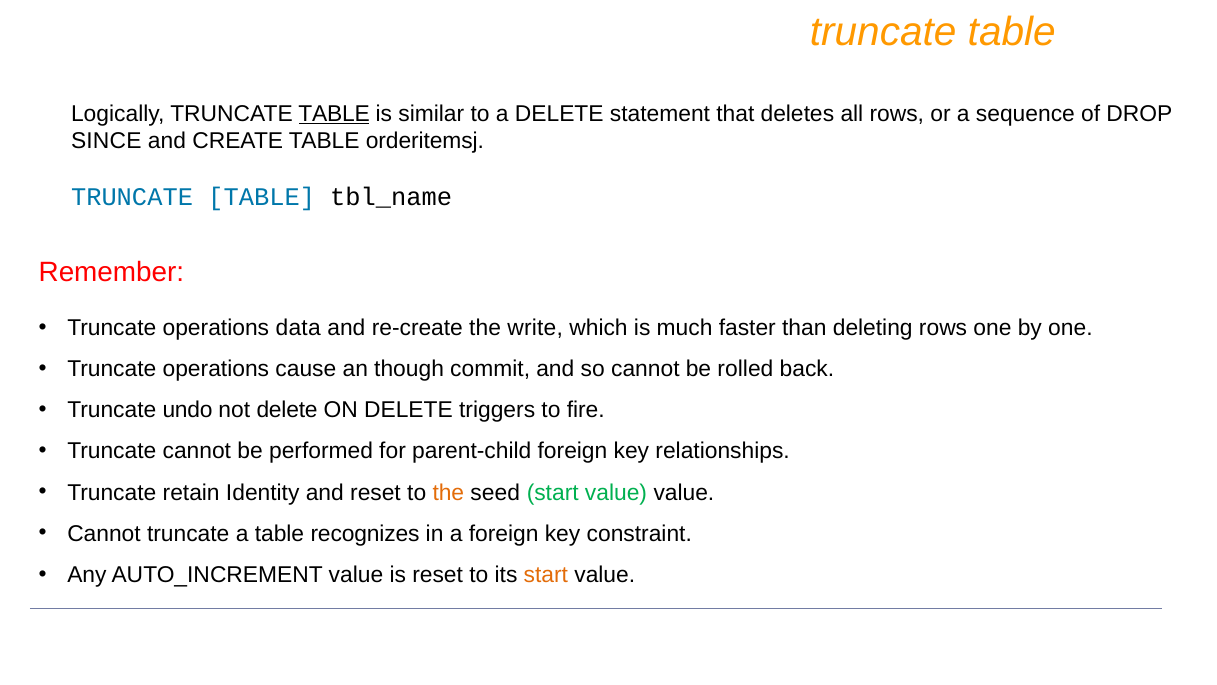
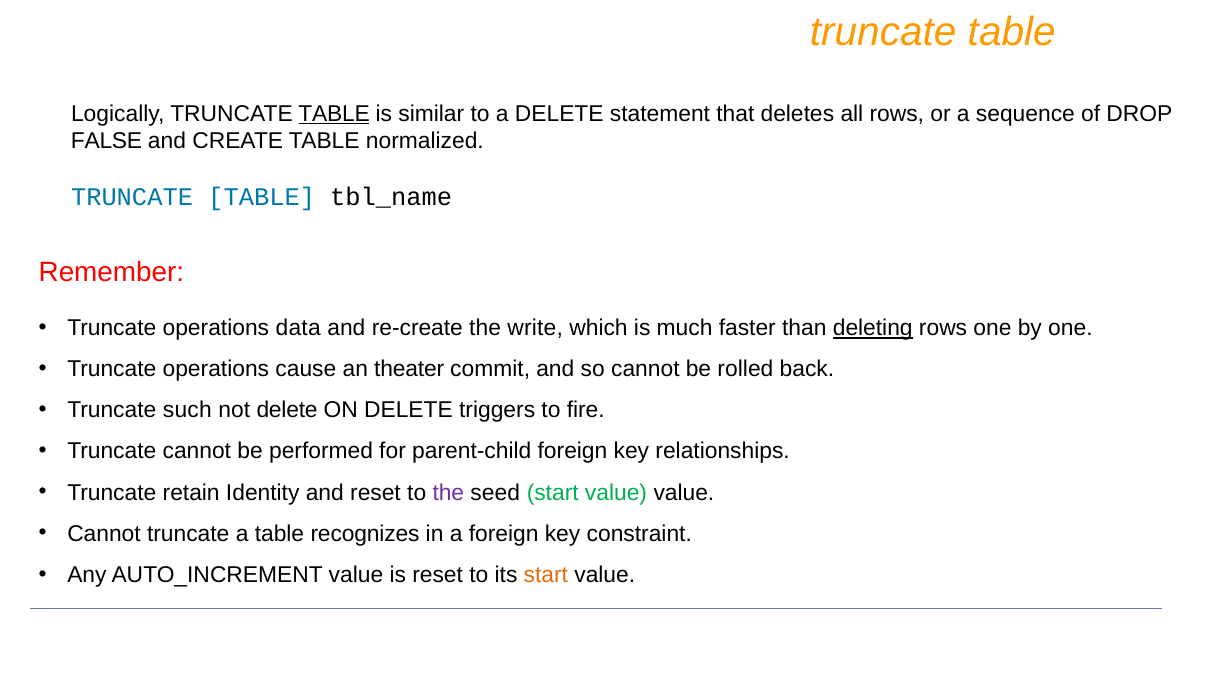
SINCE: SINCE -> FALSE
orderitemsj: orderitemsj -> normalized
deleting underline: none -> present
though: though -> theater
undo: undo -> such
the at (448, 492) colour: orange -> purple
